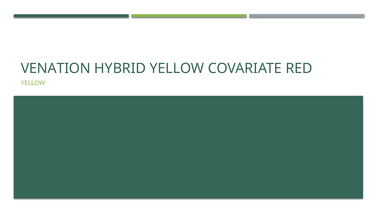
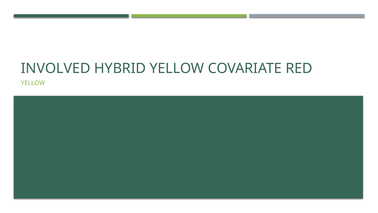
VENATION: VENATION -> INVOLVED
